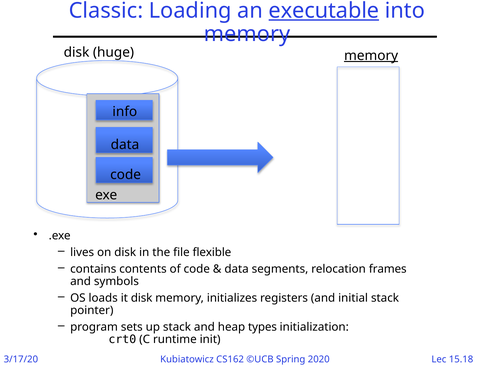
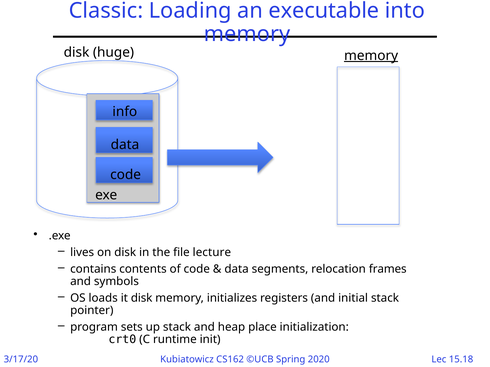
executable underline: present -> none
flexible: flexible -> lecture
types: types -> place
